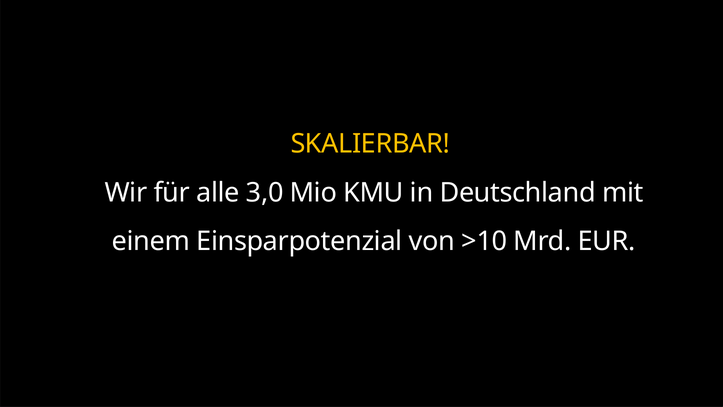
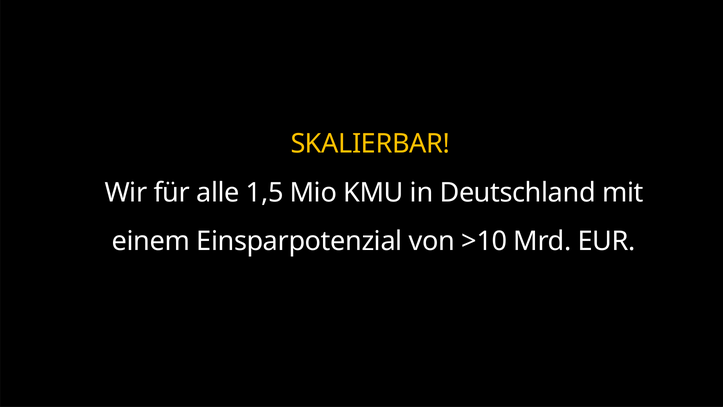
3,0: 3,0 -> 1,5
